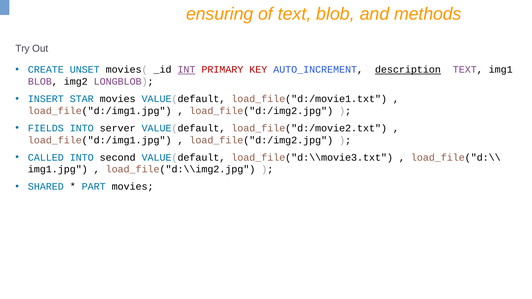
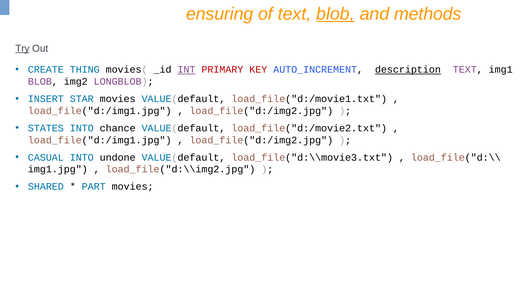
blob at (335, 14) underline: none -> present
Try underline: none -> present
UNSET: UNSET -> THING
FIELDS: FIELDS -> STATES
server: server -> chance
CALLED: CALLED -> CASUAL
second: second -> undone
